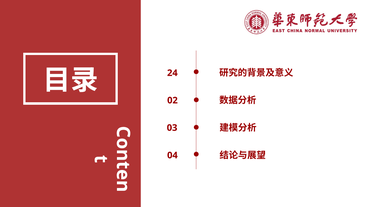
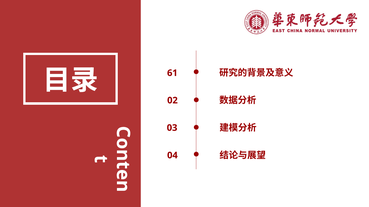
24: 24 -> 61
